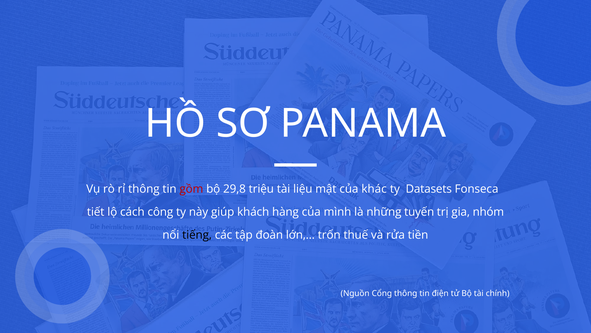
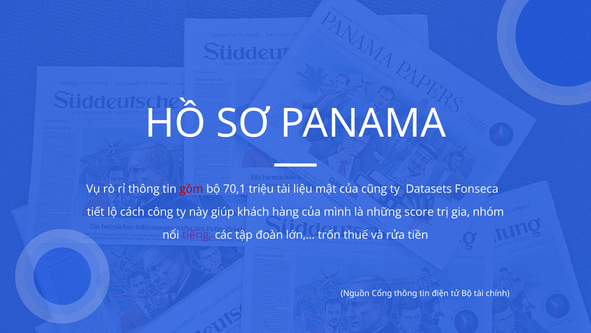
29,8: 29,8 -> 70,1
khác: khác -> cũng
tuyến: tuyến -> score
tiếng colour: black -> purple
